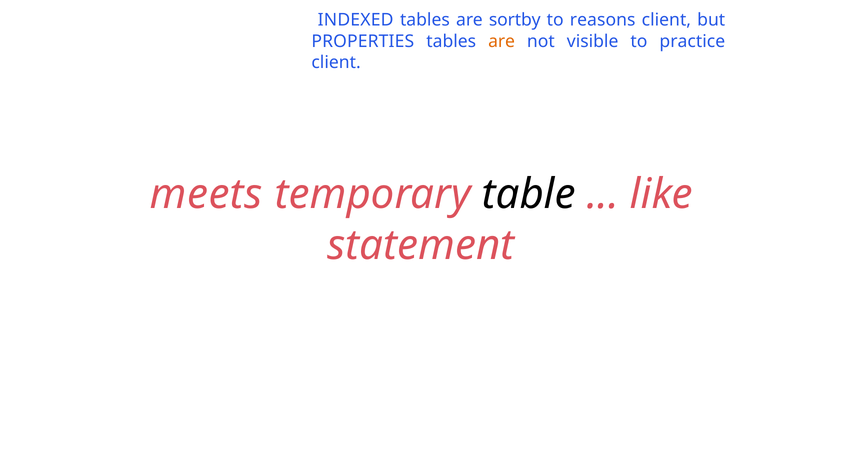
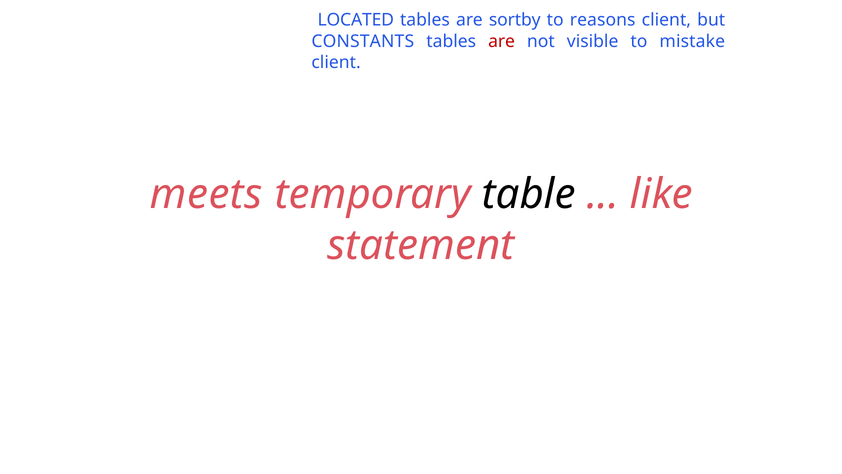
INDEXED: INDEXED -> LOCATED
PROPERTIES: PROPERTIES -> CONSTANTS
are at (502, 41) colour: orange -> red
practice: practice -> mistake
